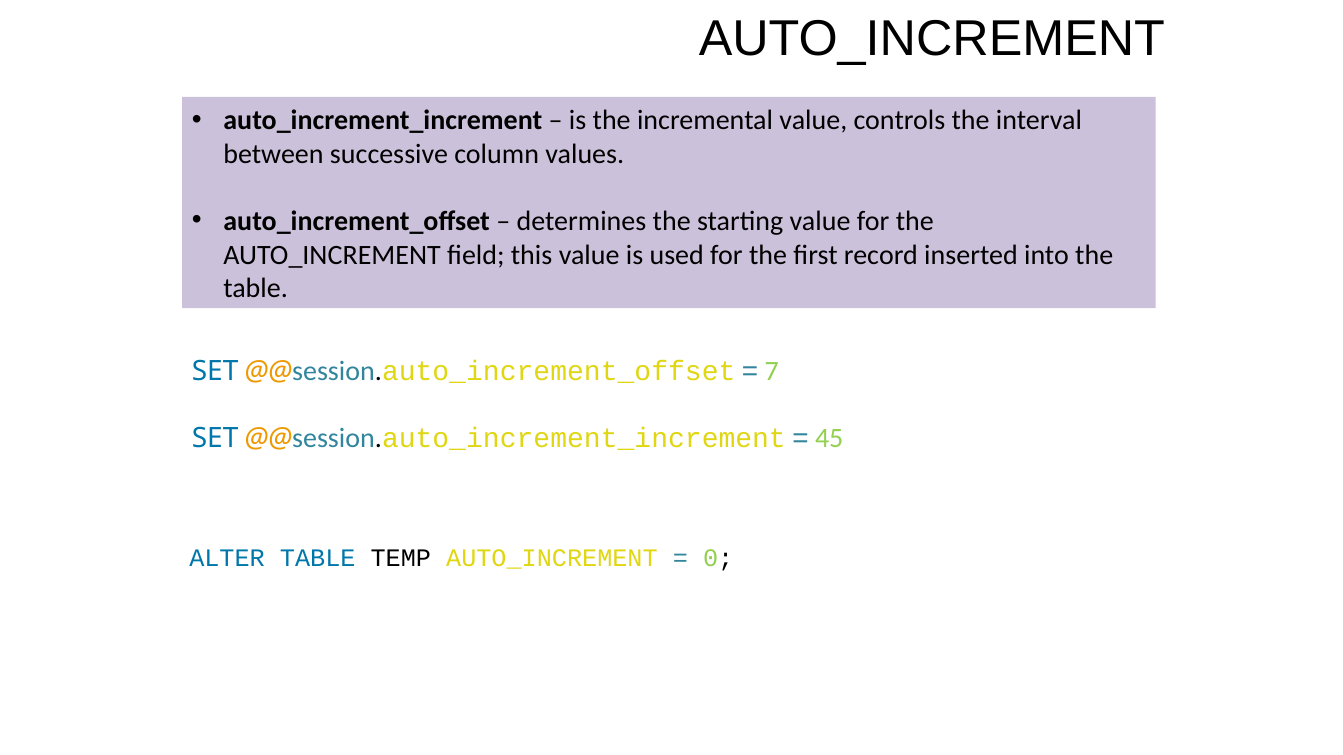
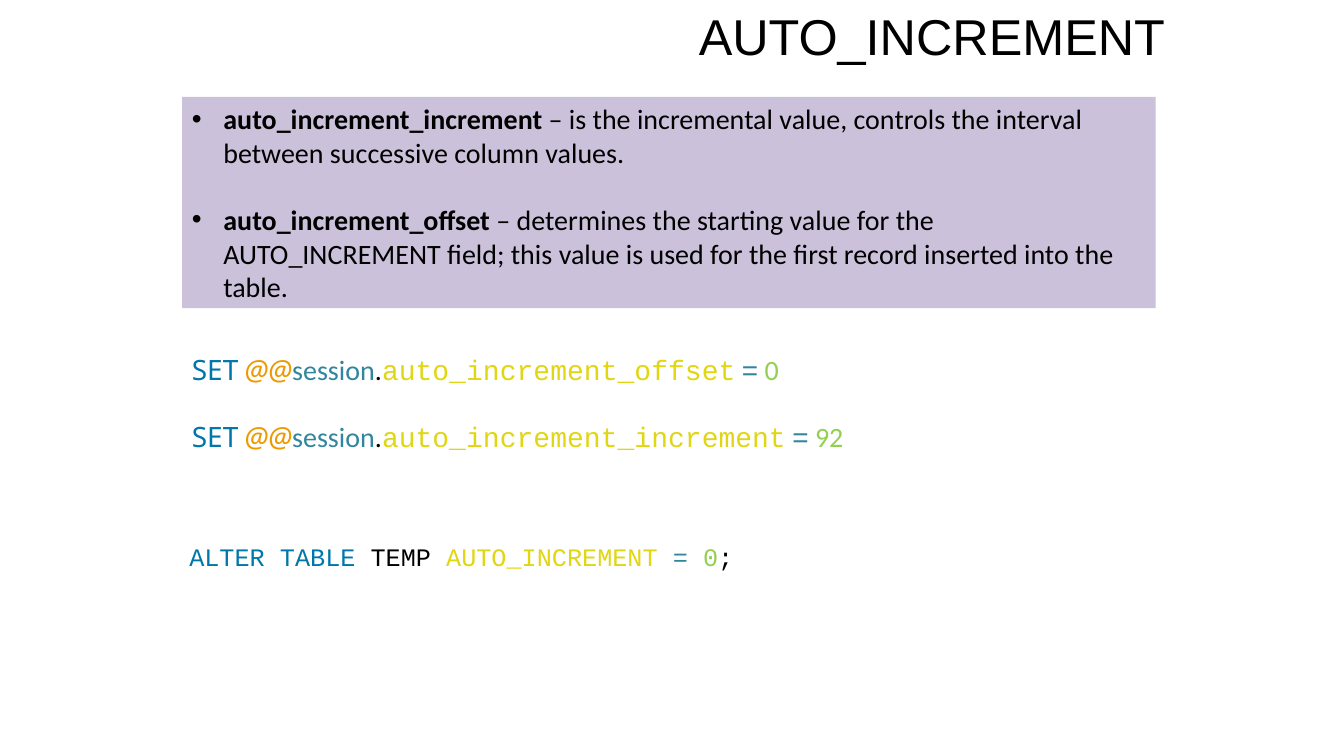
7 at (772, 371): 7 -> 0
45: 45 -> 92
